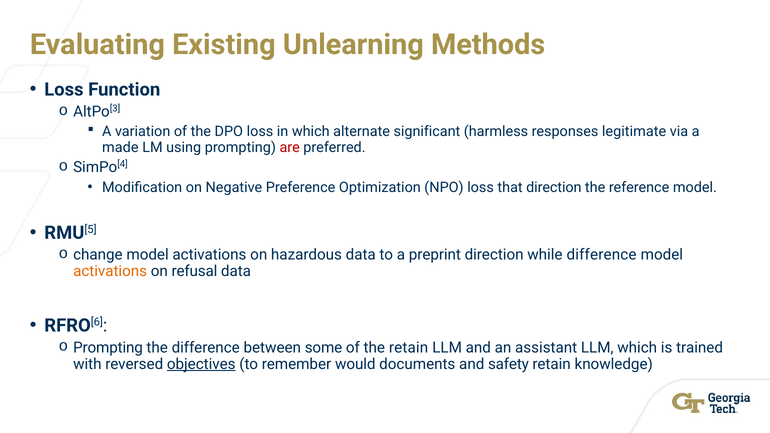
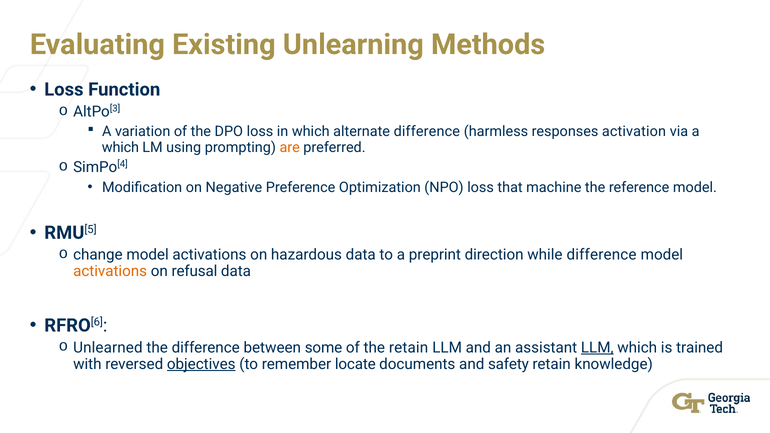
alternate significant: significant -> difference
legitimate: legitimate -> activation
made at (120, 147): made -> which
are colour: red -> orange
that direction: direction -> machine
Prompting at (108, 348): Prompting -> Unlearned
LLM at (597, 348) underline: none -> present
would: would -> locate
